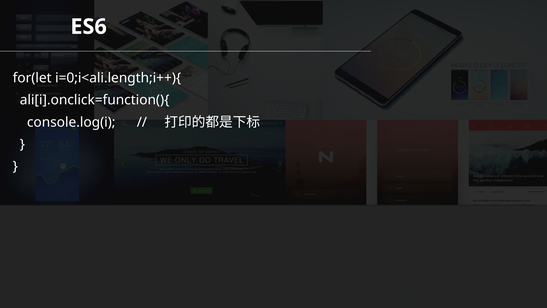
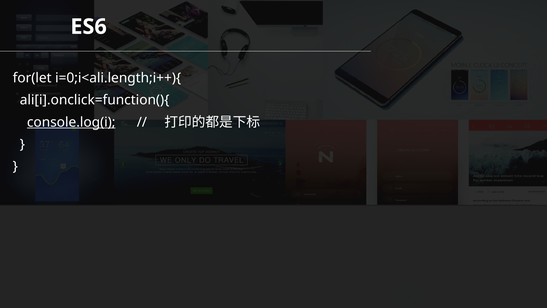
console.log(i underline: none -> present
